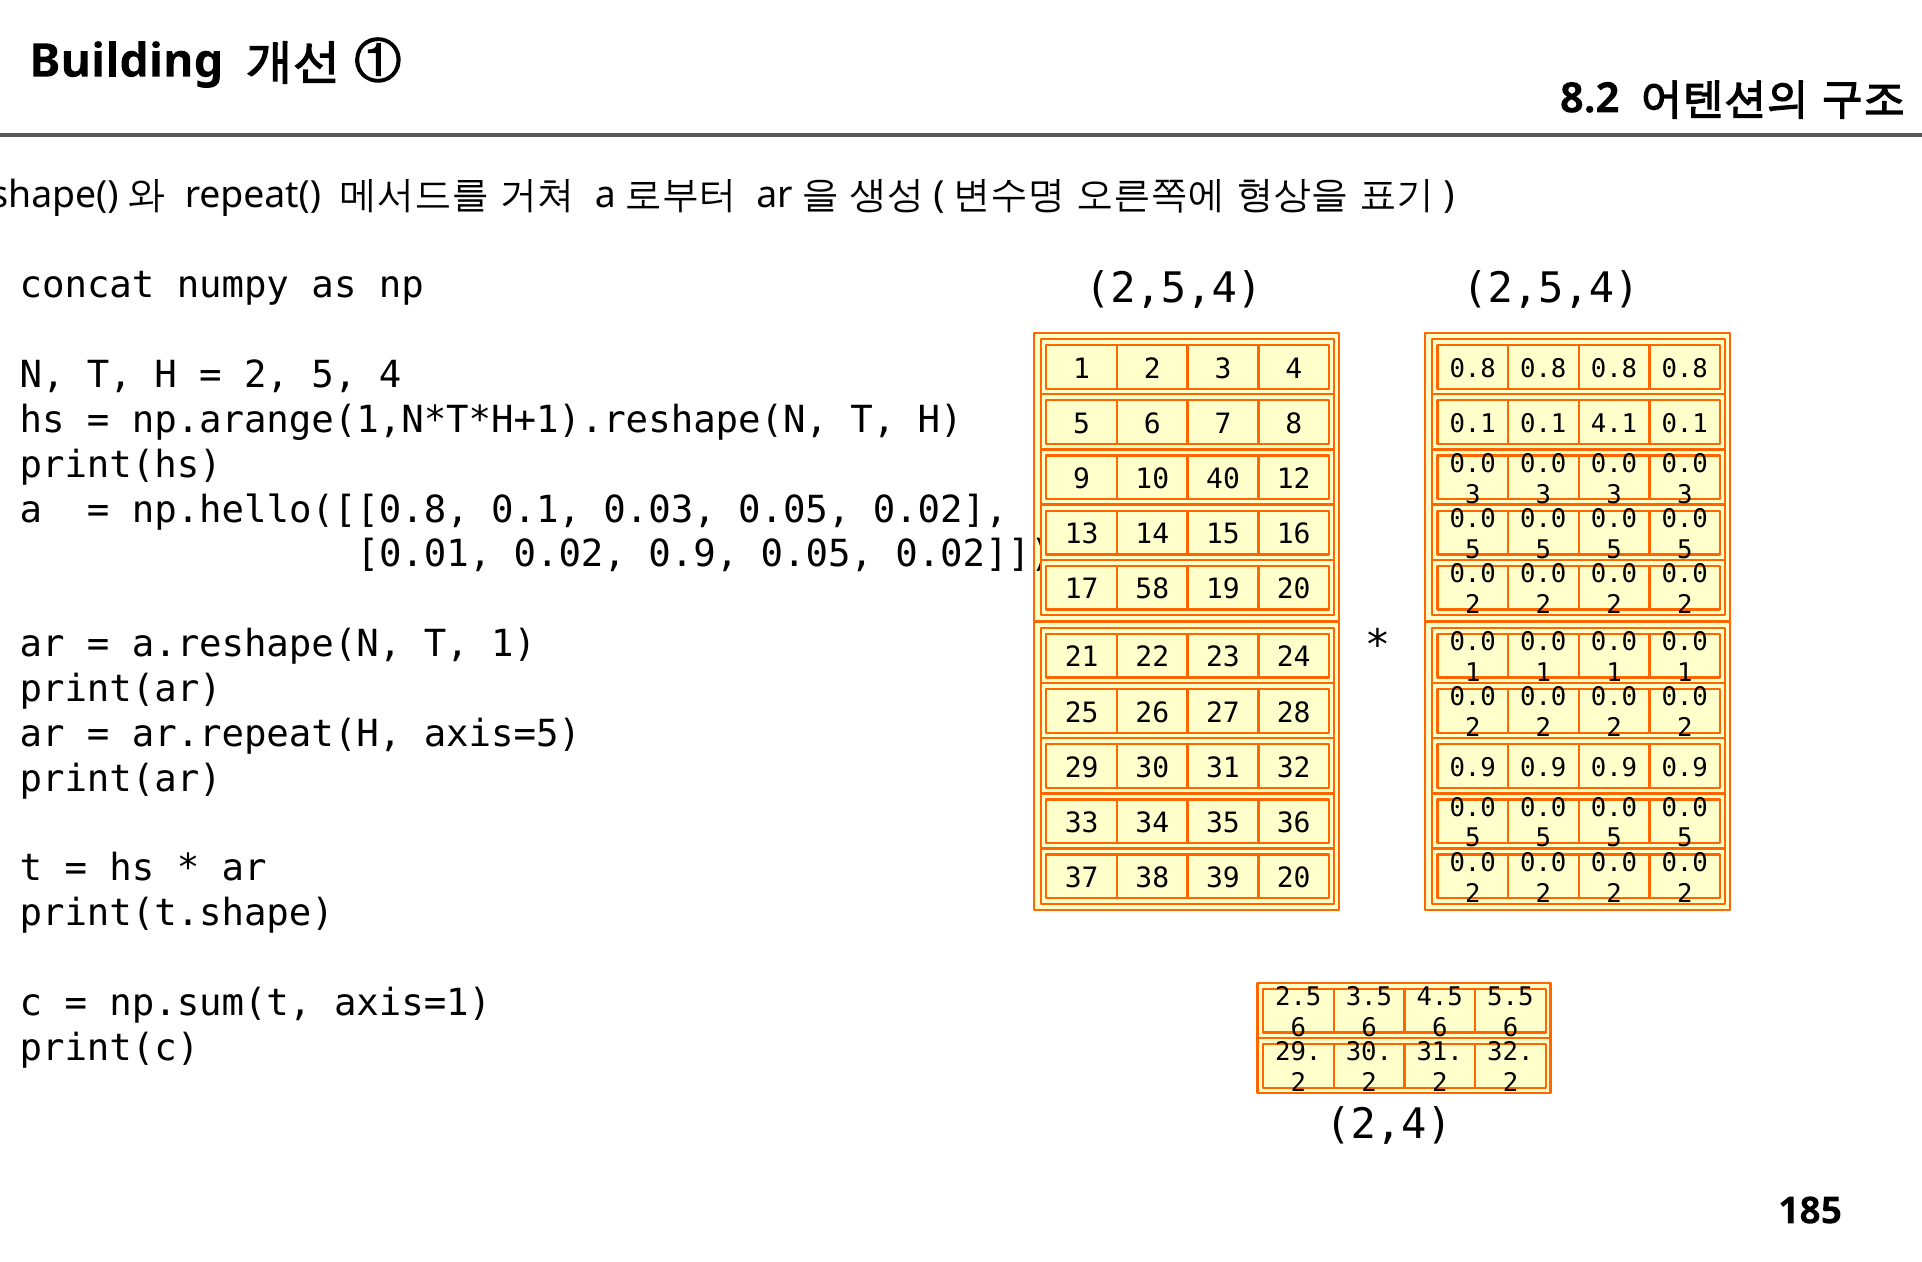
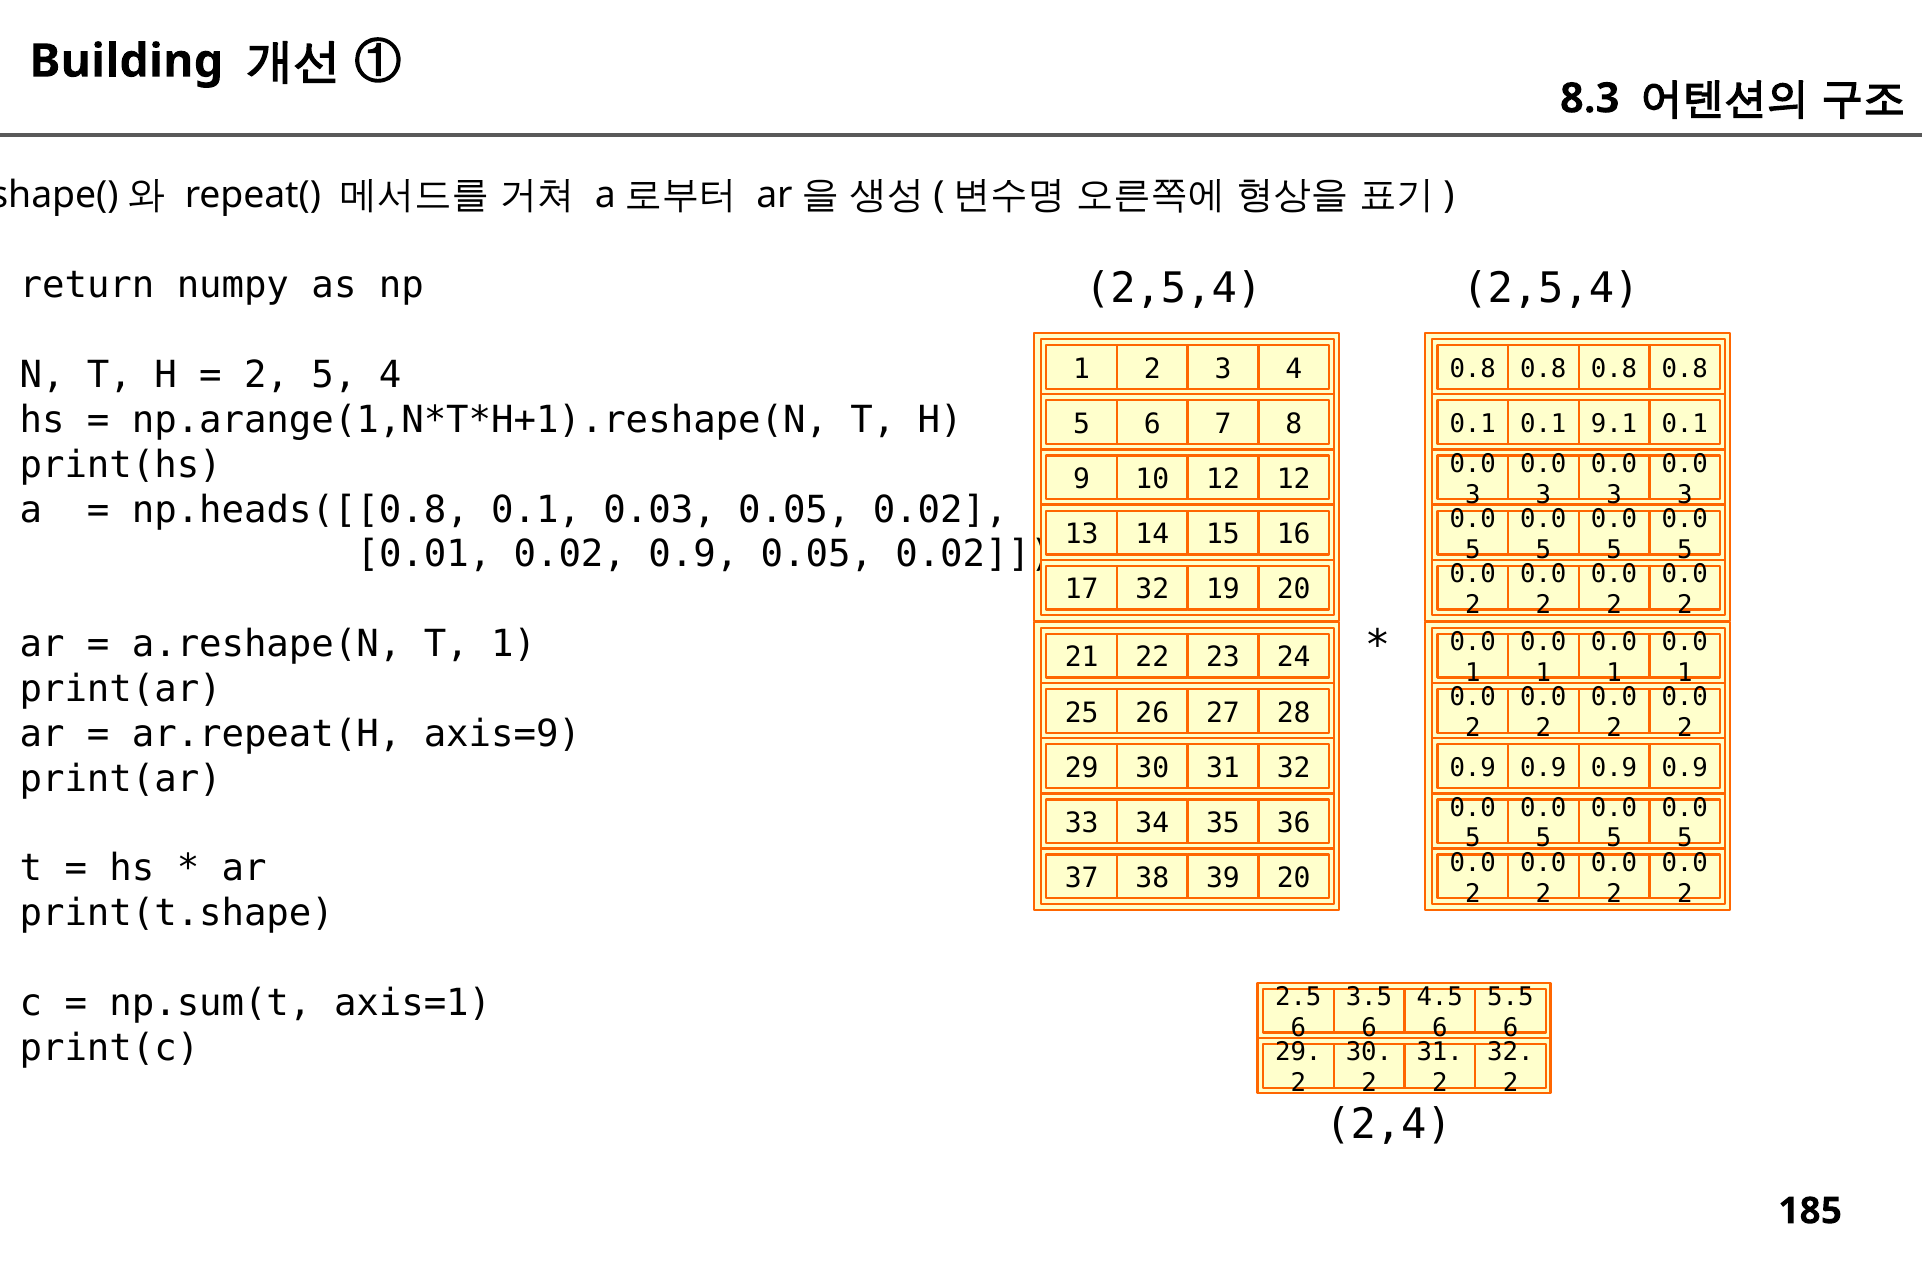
8.2: 8.2 -> 8.3
concat: concat -> return
4.1: 4.1 -> 9.1
10 40: 40 -> 12
np.hello([[0.8: np.hello([[0.8 -> np.heads([[0.8
17 58: 58 -> 32
axis=5: axis=5 -> axis=9
